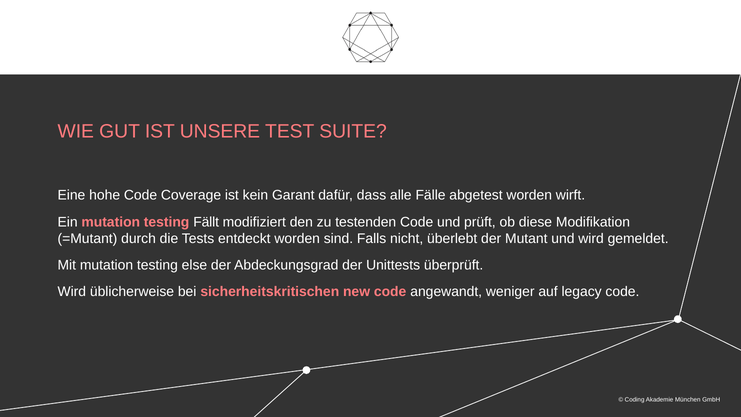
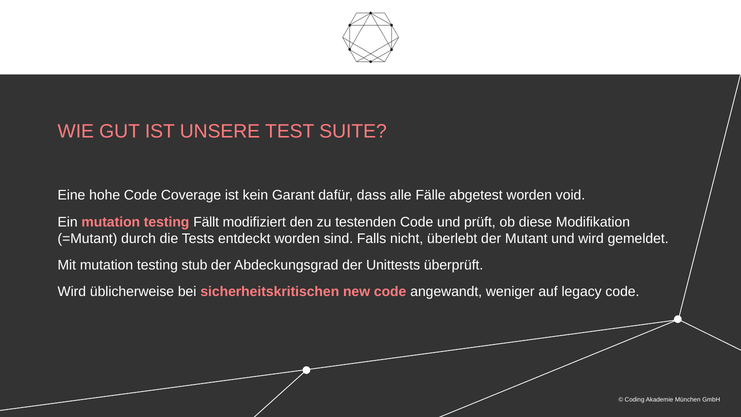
wirft: wirft -> void
else: else -> stub
